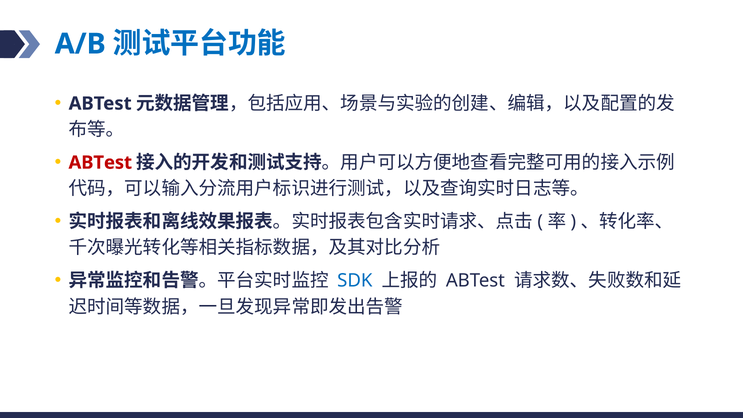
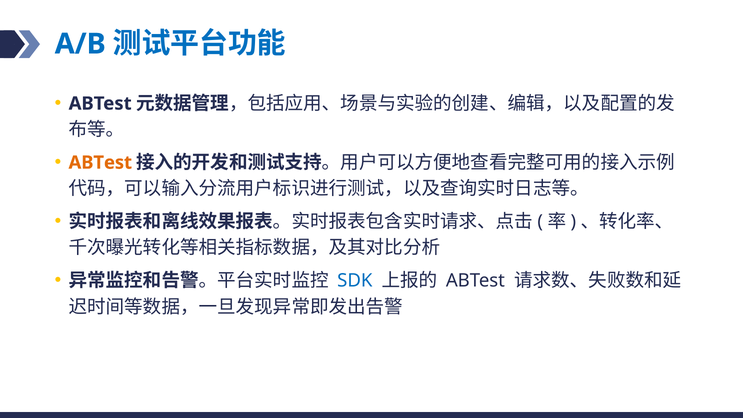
ABTest at (100, 163) colour: red -> orange
